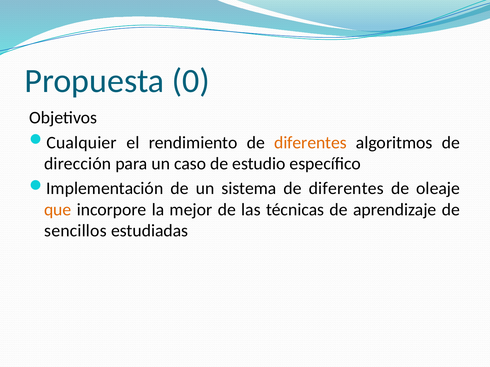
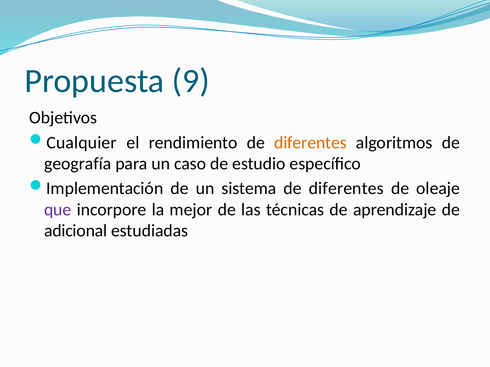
0: 0 -> 9
dirección: dirección -> geografía
que colour: orange -> purple
sencillos: sencillos -> adicional
